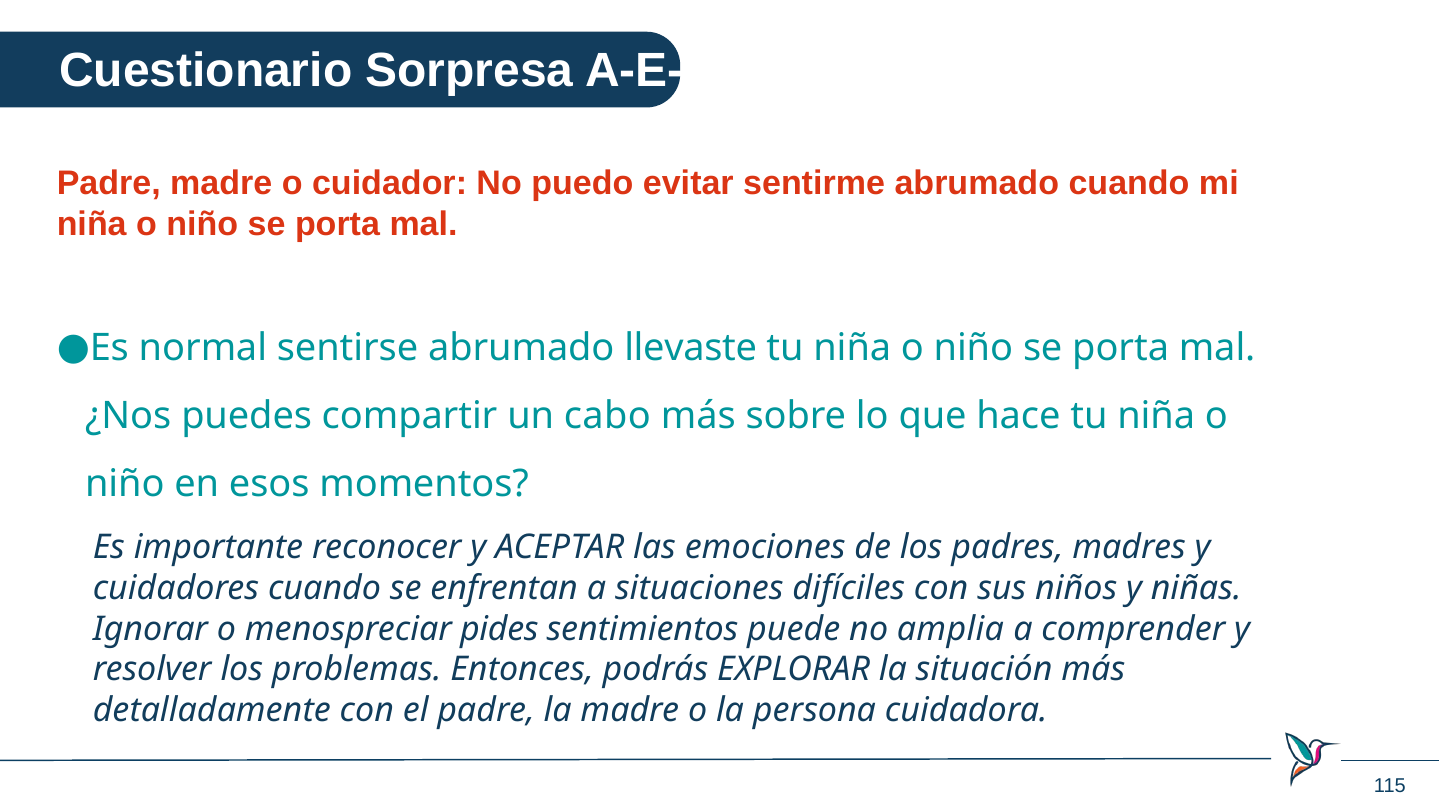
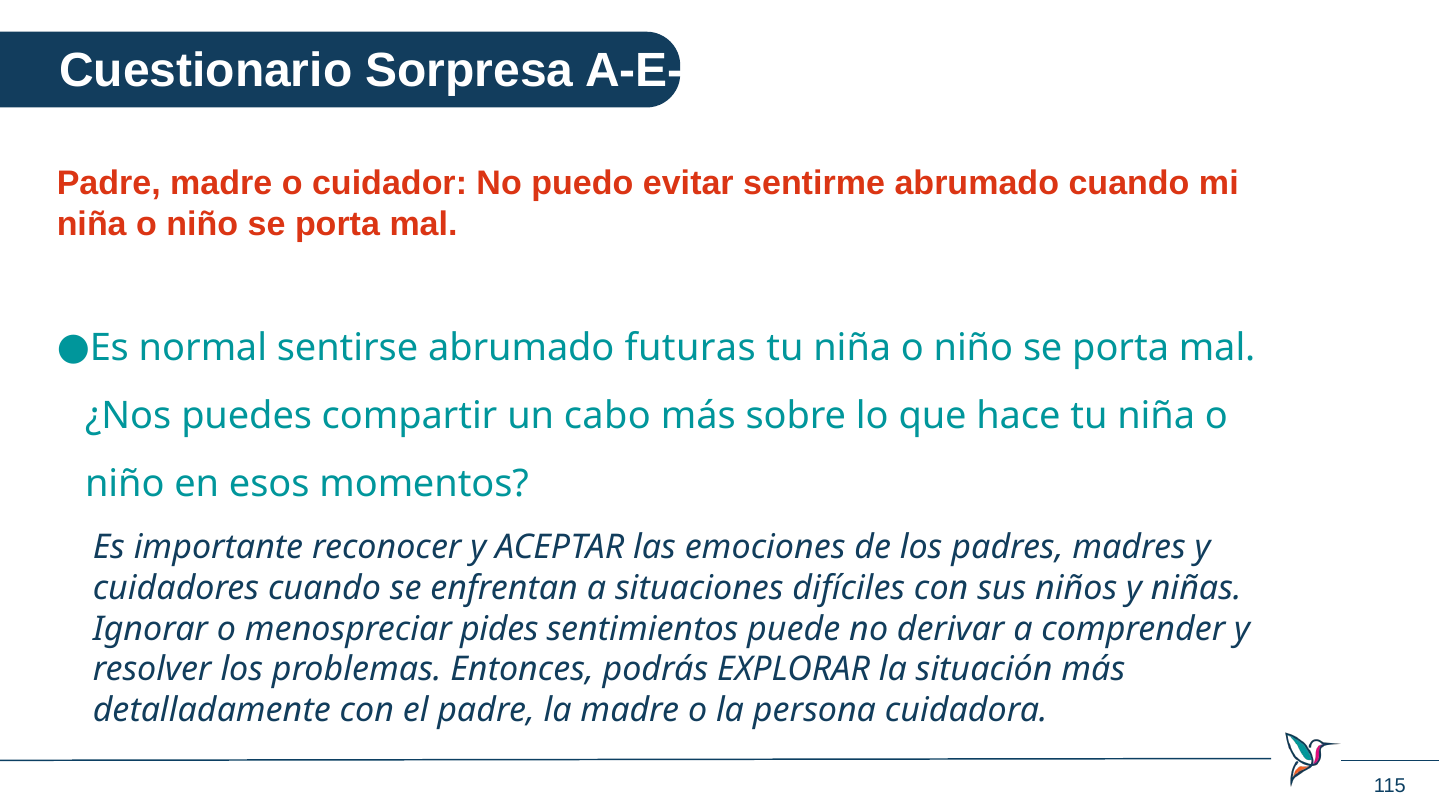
llevaste: llevaste -> futuras
amplia: amplia -> derivar
